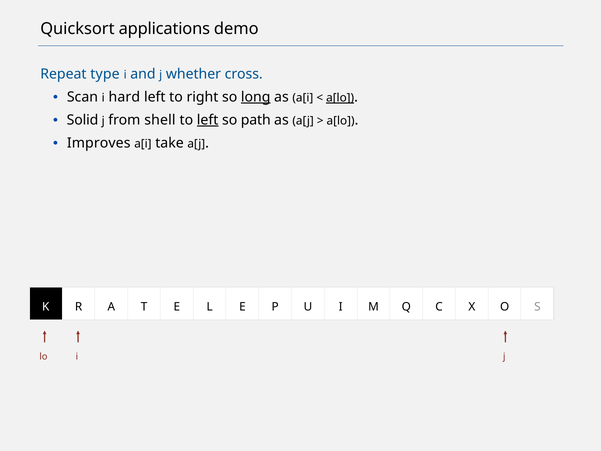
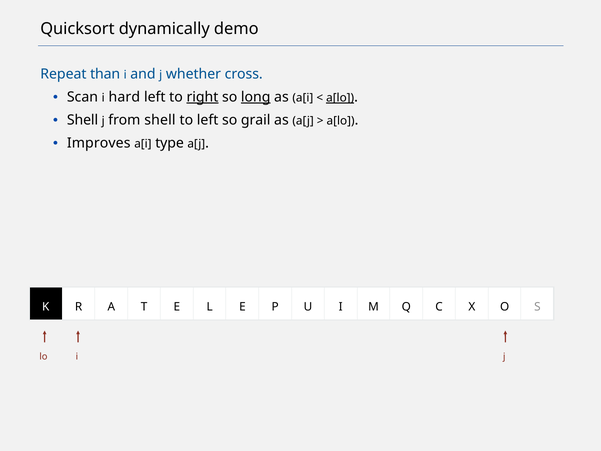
applications: applications -> dynamically
type: type -> than
right underline: none -> present
Solid at (83, 120): Solid -> Shell
left at (208, 120) underline: present -> none
path: path -> grail
take: take -> type
